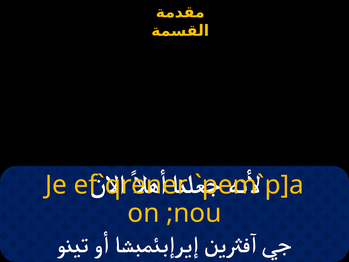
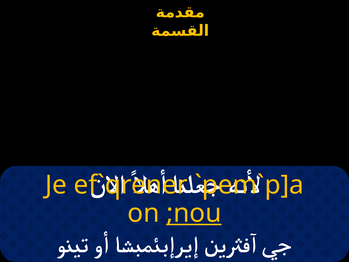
;nou underline: none -> present
